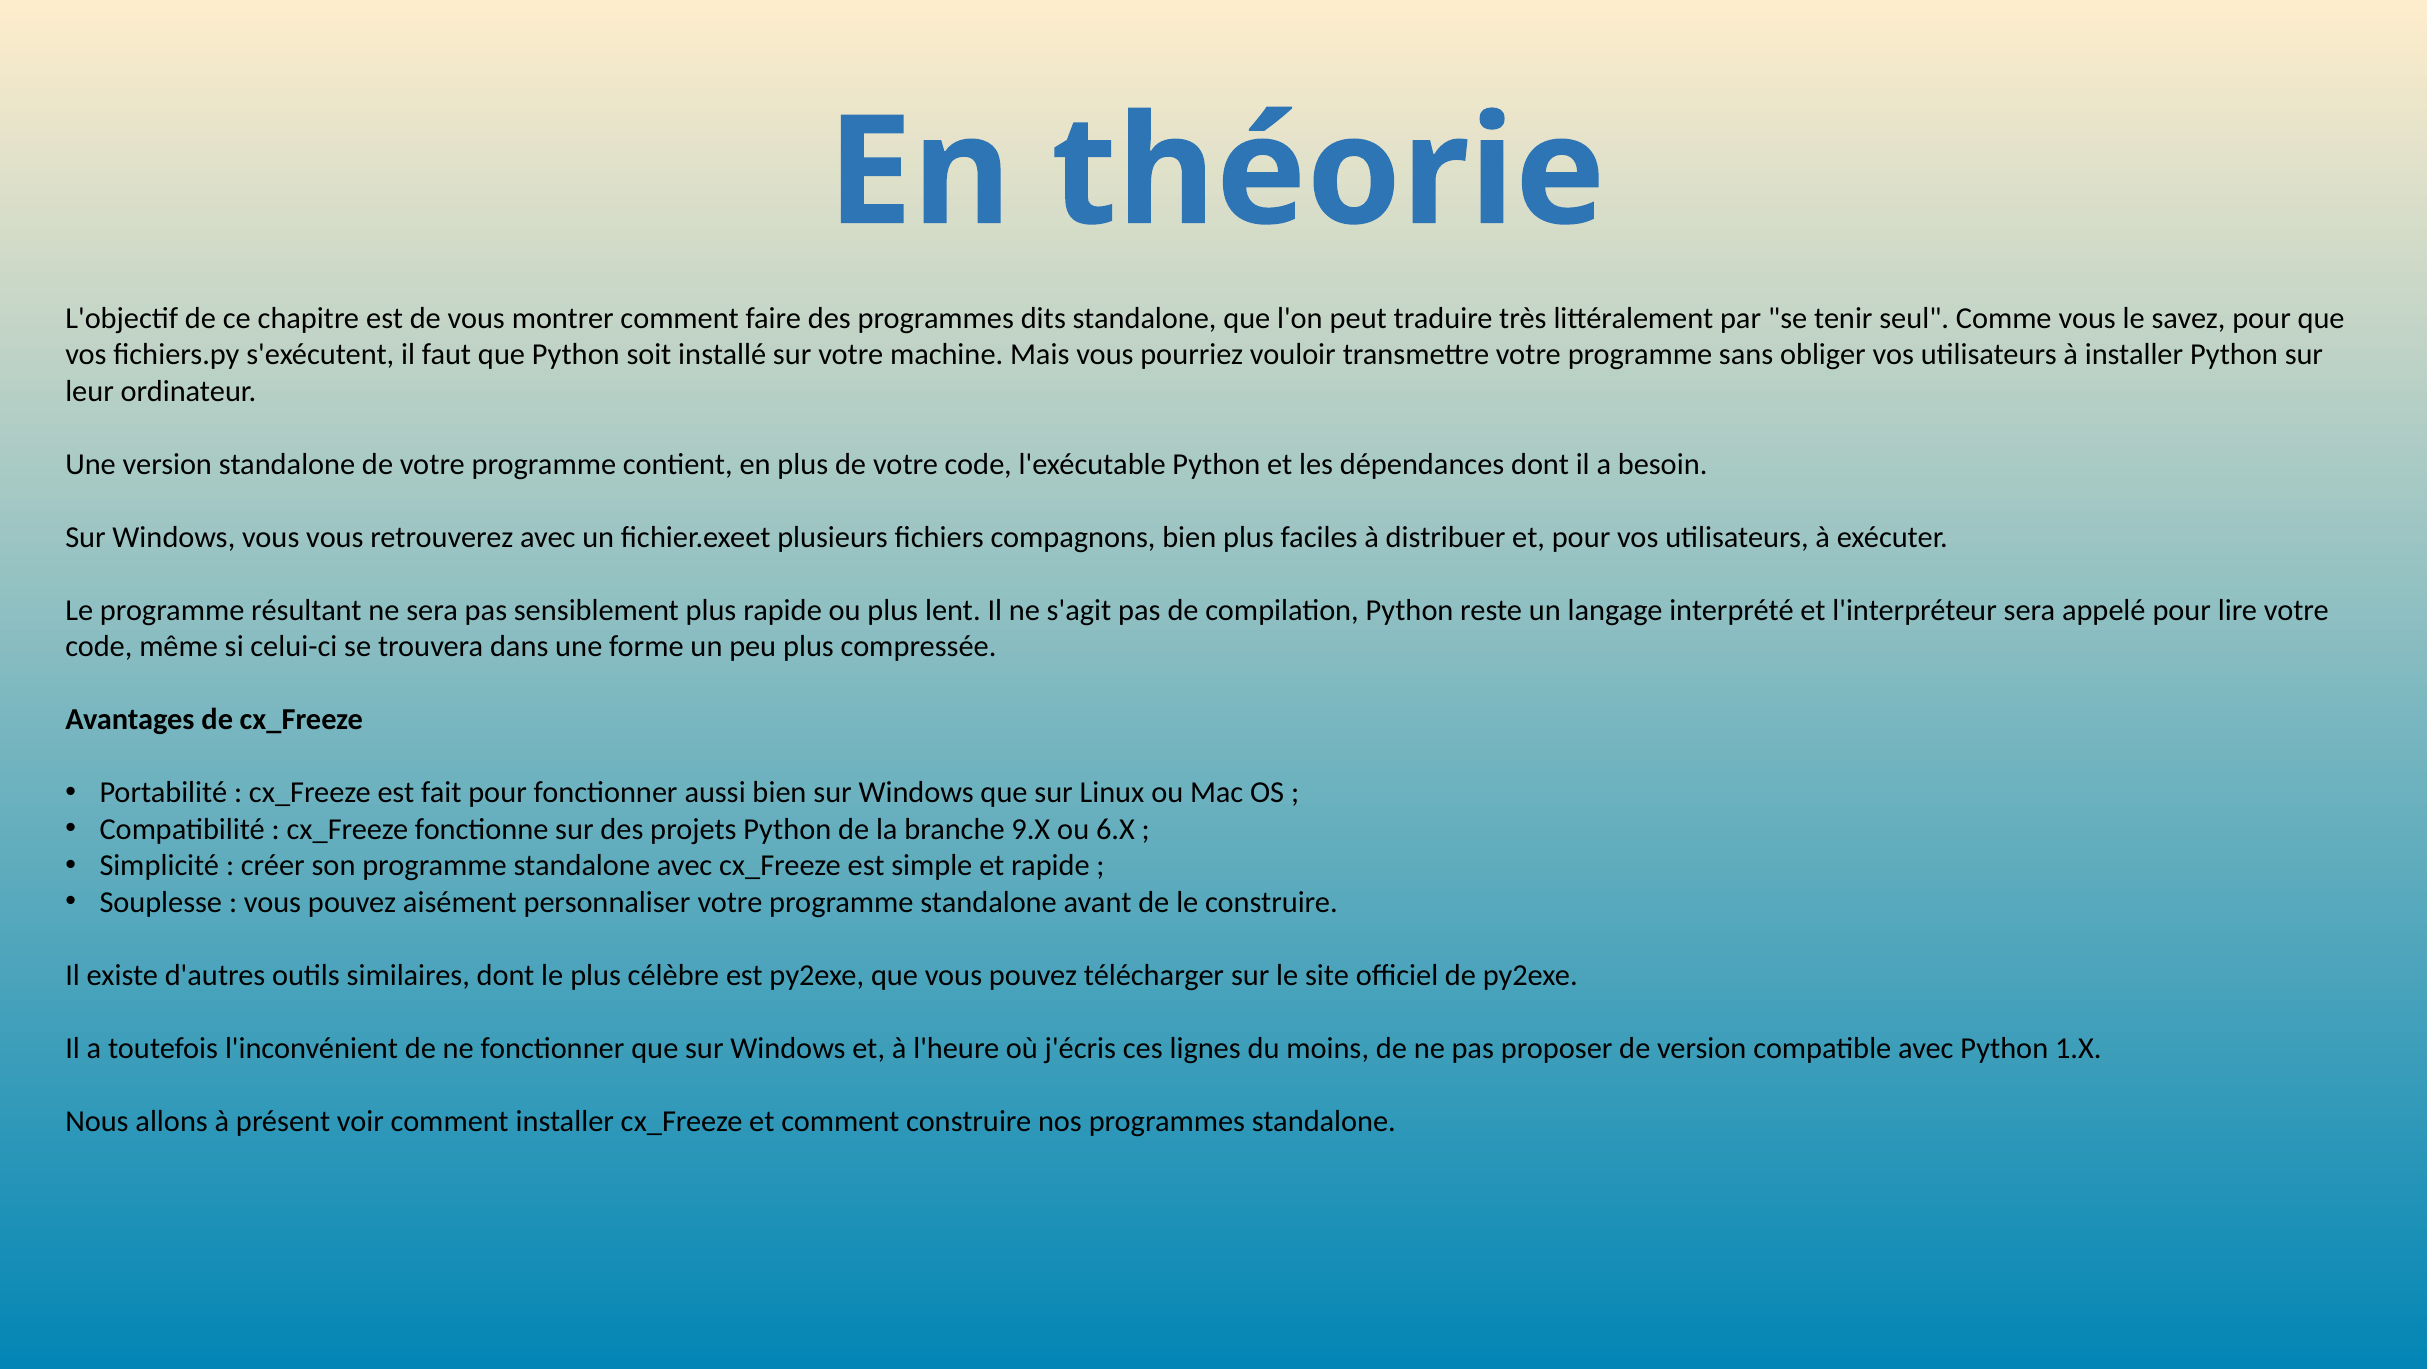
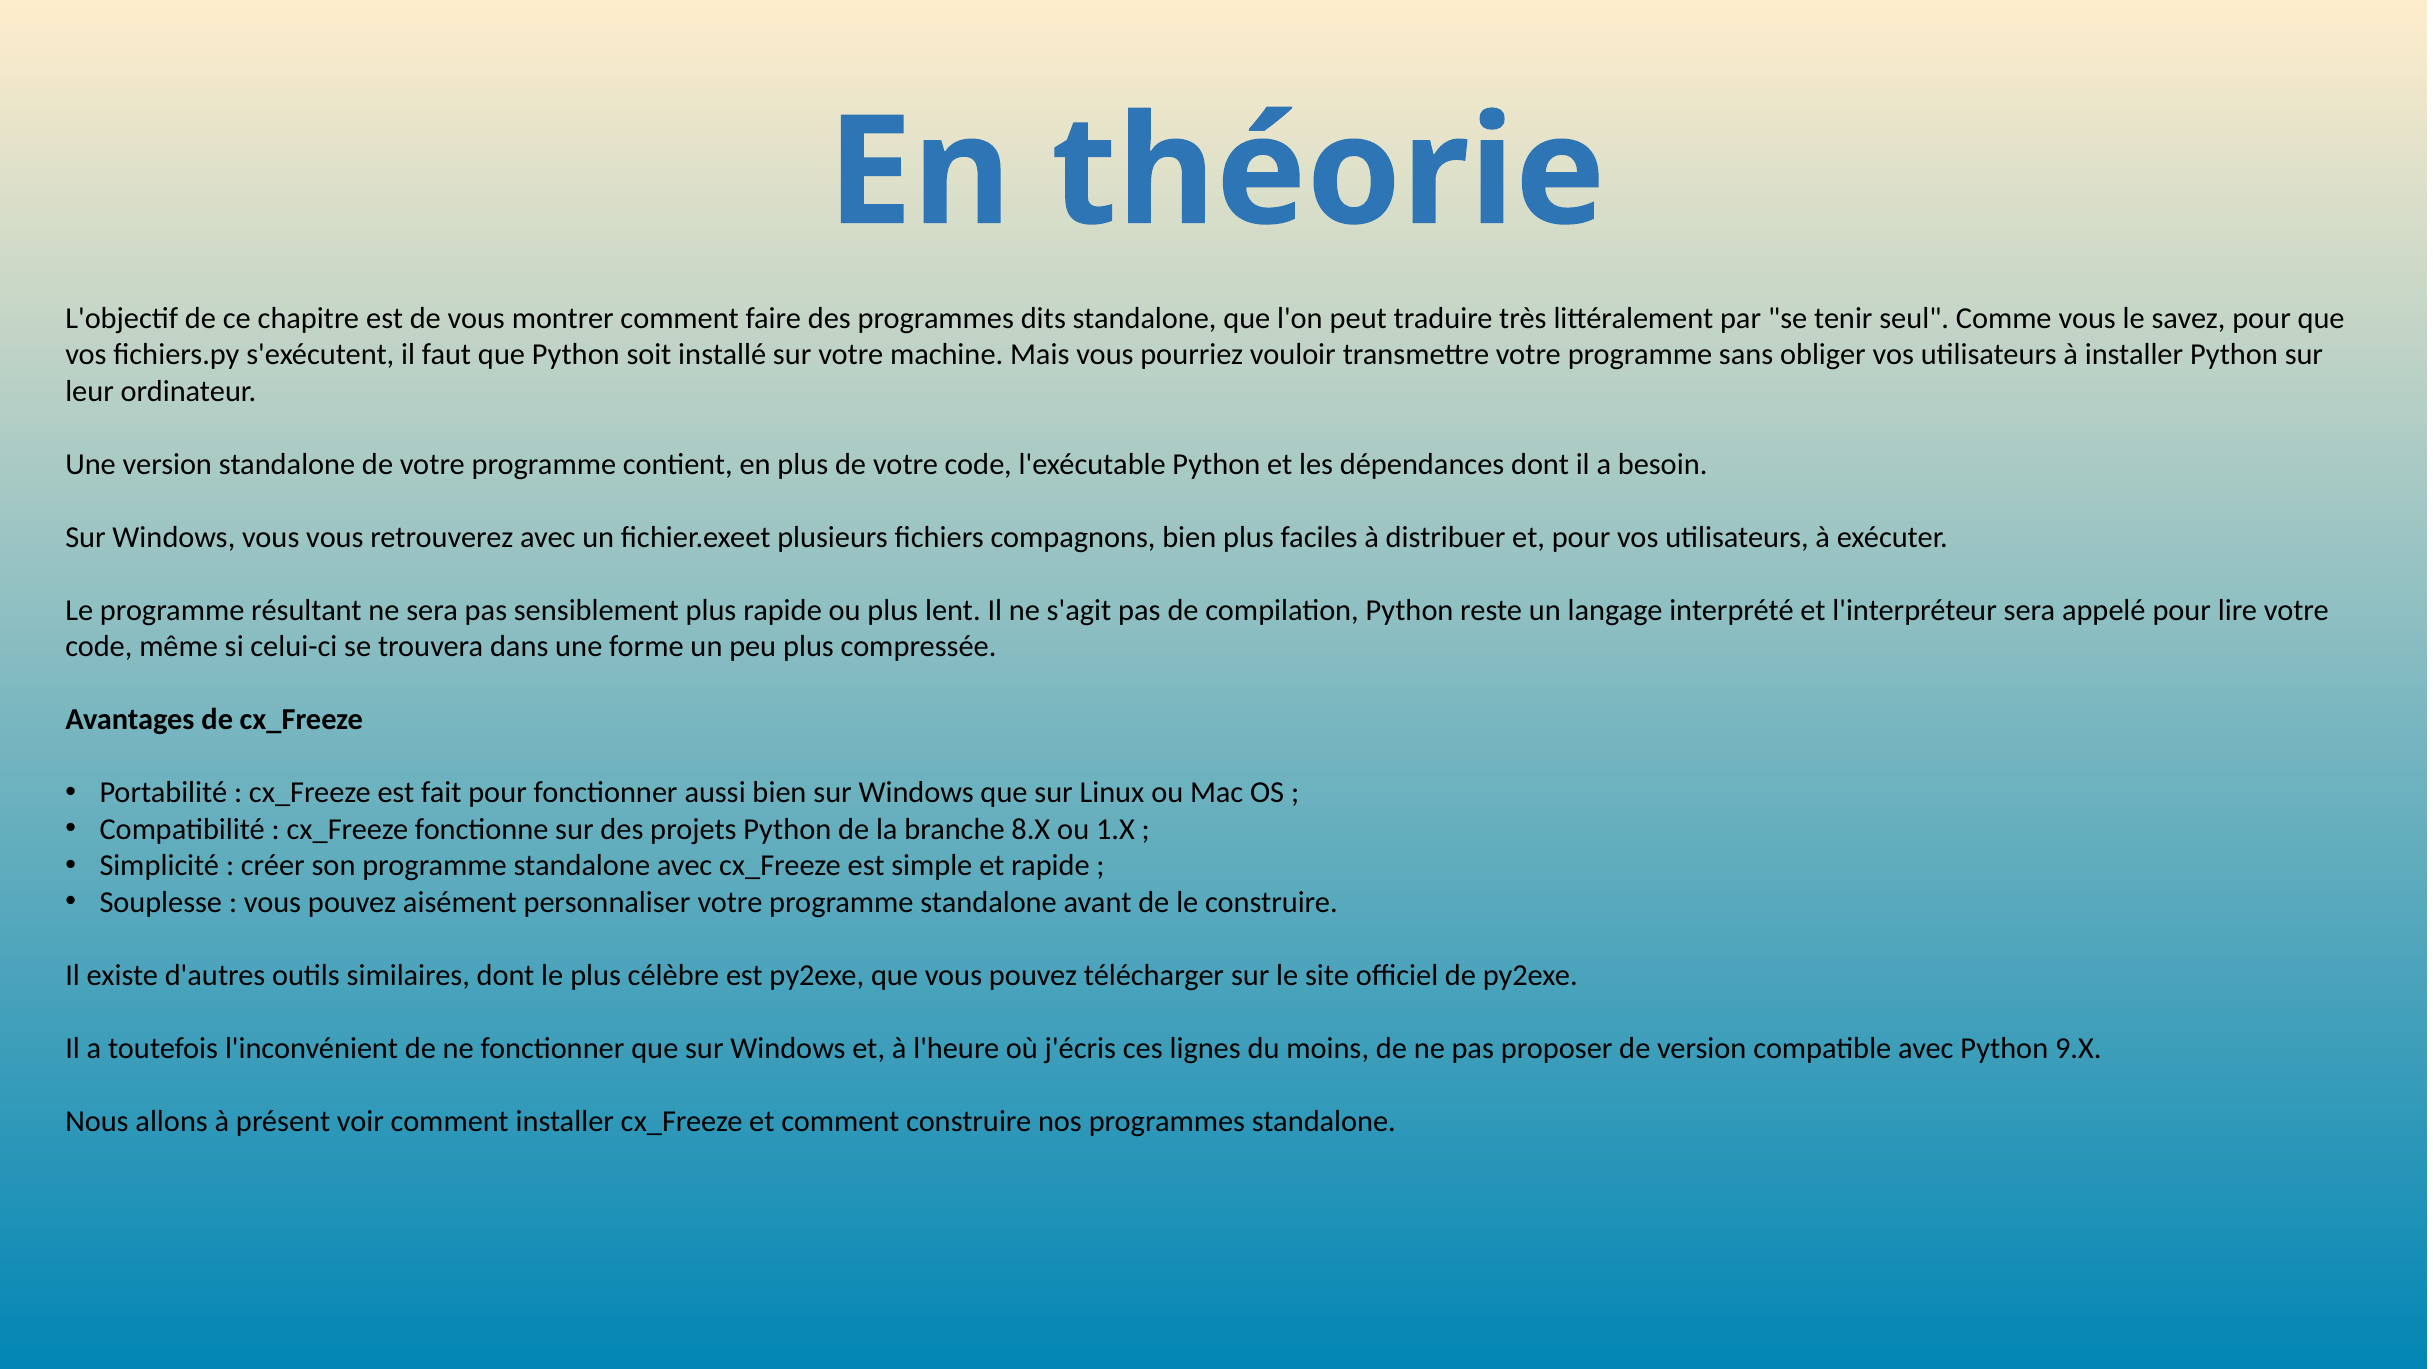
9.X: 9.X -> 8.X
6.X: 6.X -> 1.X
1.X: 1.X -> 9.X
